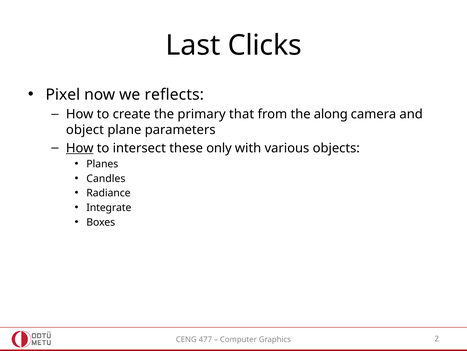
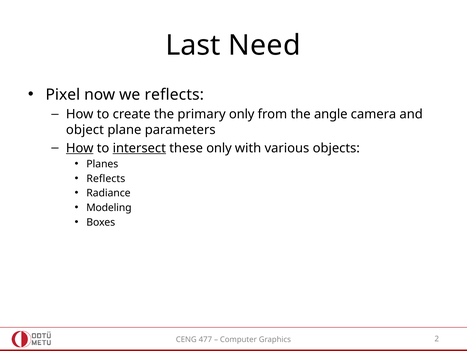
Clicks: Clicks -> Need
primary that: that -> only
along: along -> angle
intersect underline: none -> present
Candles at (106, 178): Candles -> Reflects
Integrate: Integrate -> Modeling
